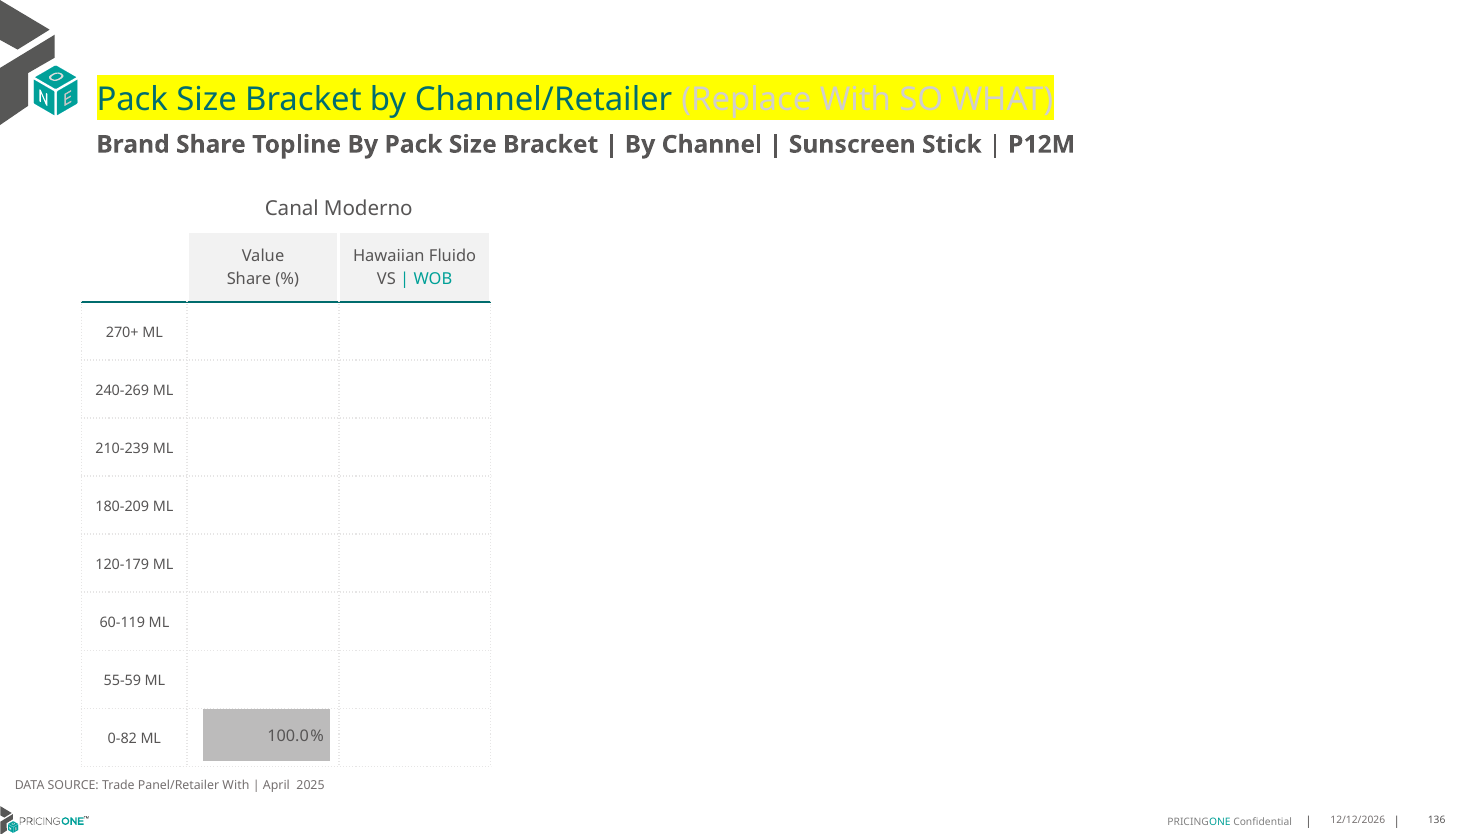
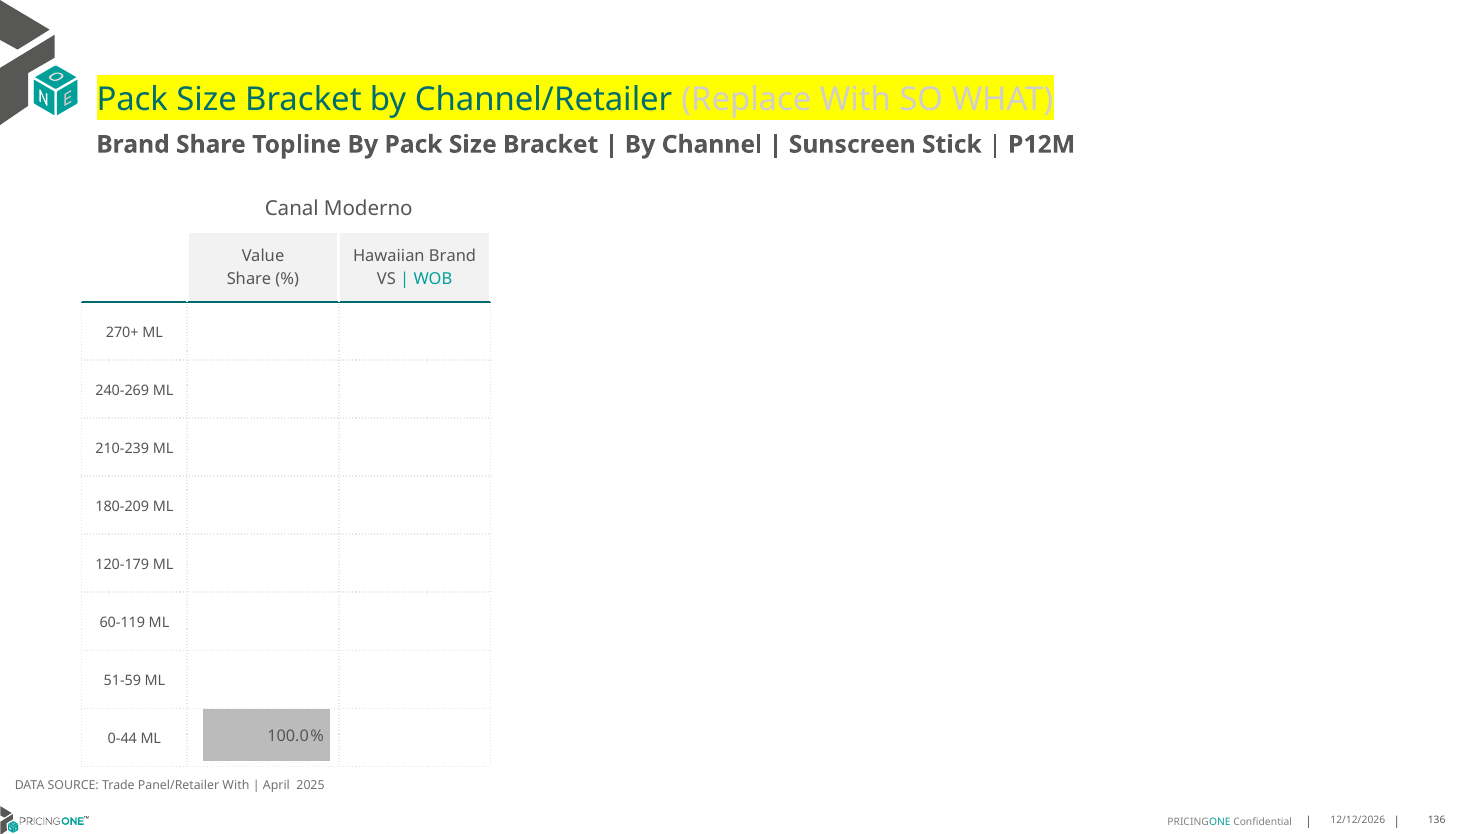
Hawaiian Fluido: Fluido -> Brand
55-59: 55-59 -> 51-59
0-82: 0-82 -> 0-44
